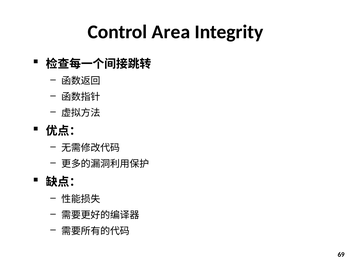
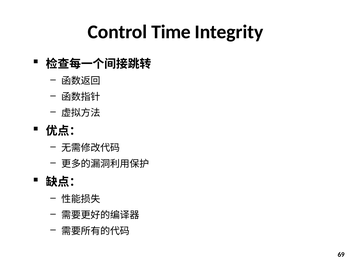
Area: Area -> Time
